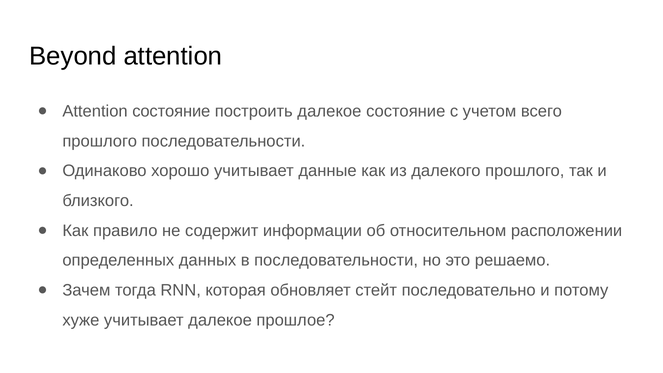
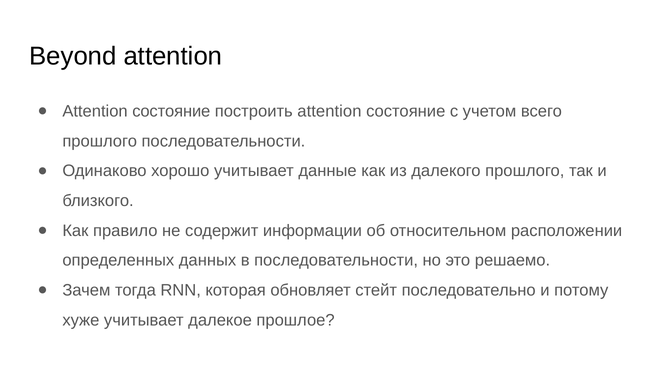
построить далекое: далекое -> attention
